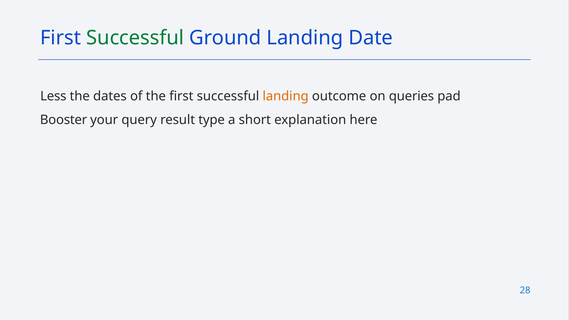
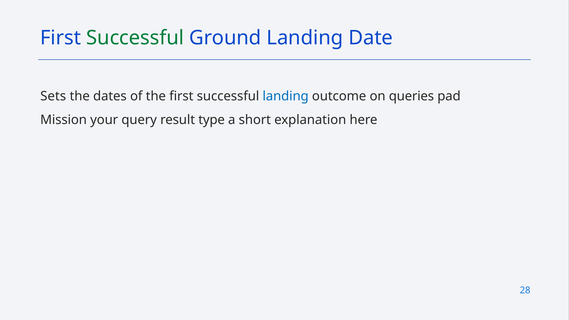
Less: Less -> Sets
landing at (286, 96) colour: orange -> blue
Booster: Booster -> Mission
